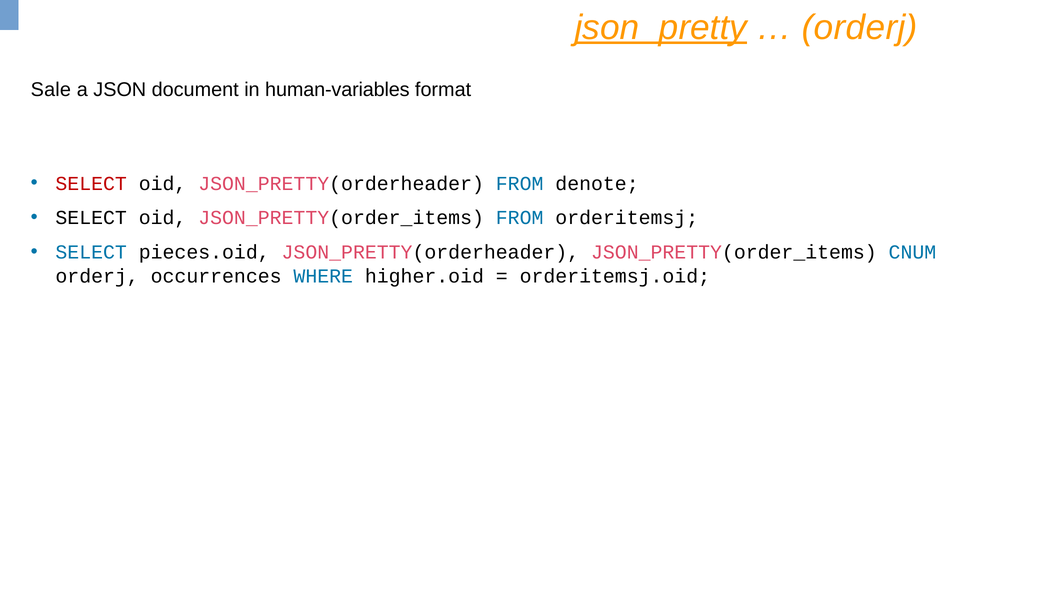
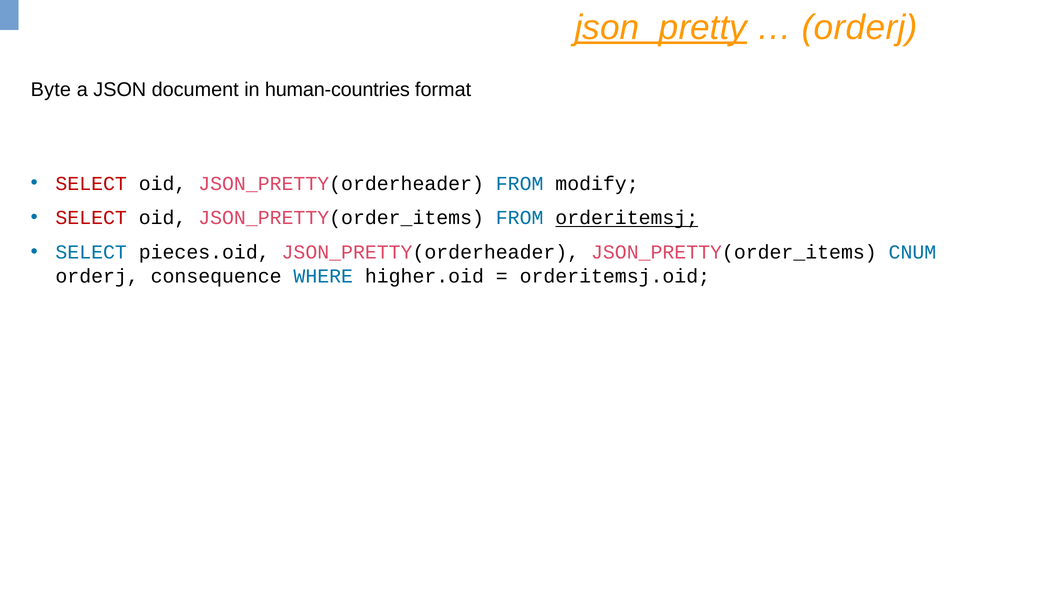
Sale: Sale -> Byte
human-variables: human-variables -> human-countries
denote: denote -> modify
SELECT at (91, 218) colour: black -> red
orderitemsj underline: none -> present
occurrences: occurrences -> consequence
